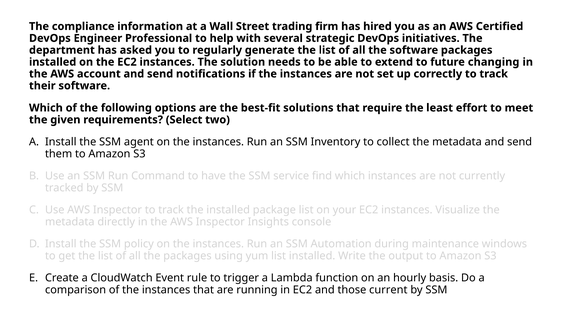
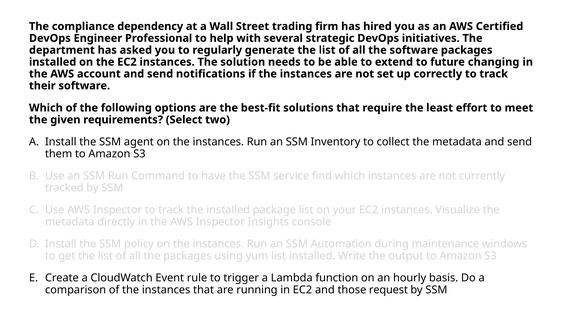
information: information -> dependency
current: current -> request
